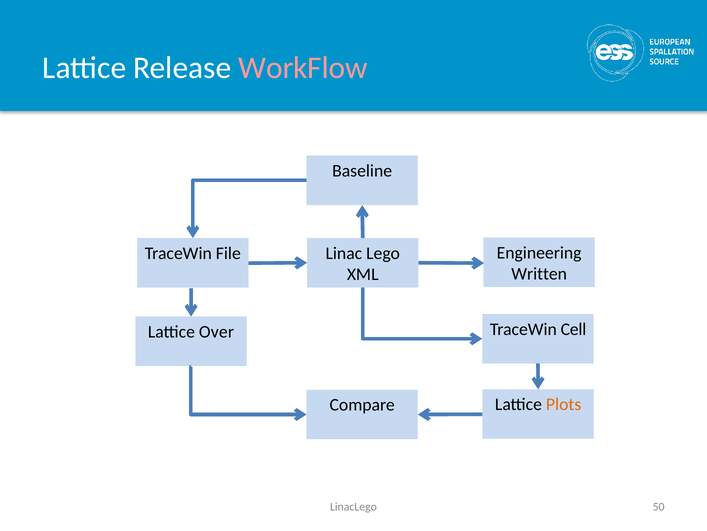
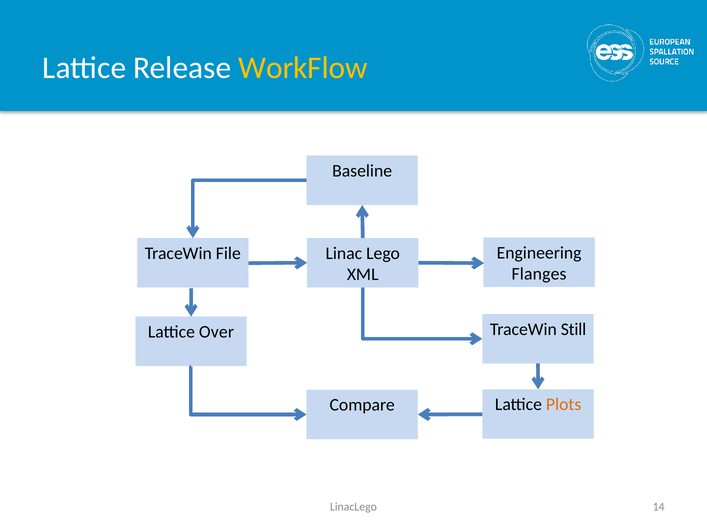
WorkFlow colour: pink -> yellow
Written: Written -> Flanges
Cell: Cell -> Still
50: 50 -> 14
